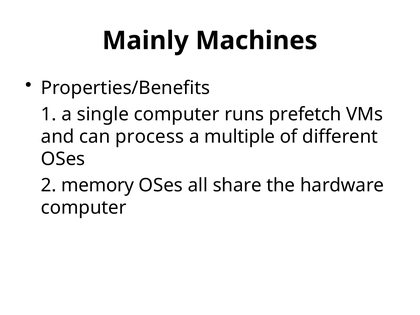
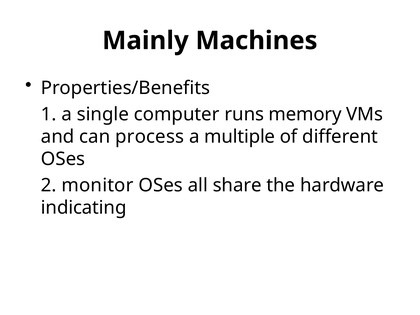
prefetch: prefetch -> memory
memory: memory -> monitor
computer at (84, 208): computer -> indicating
